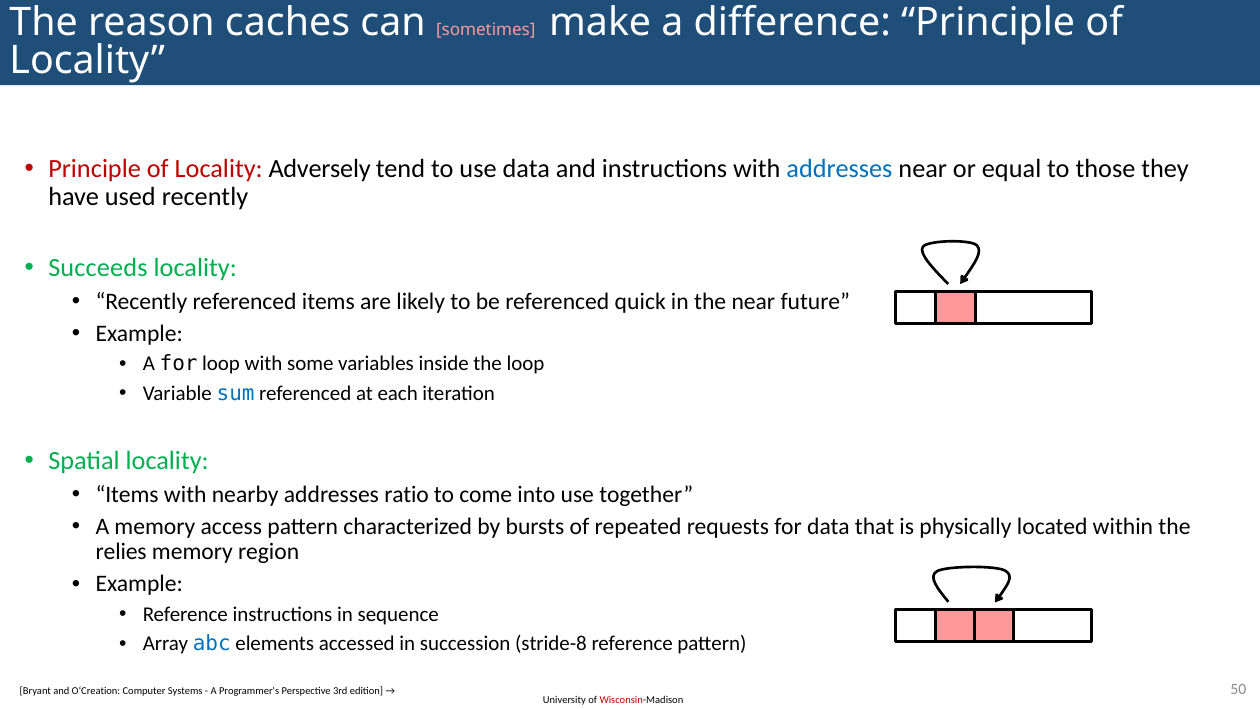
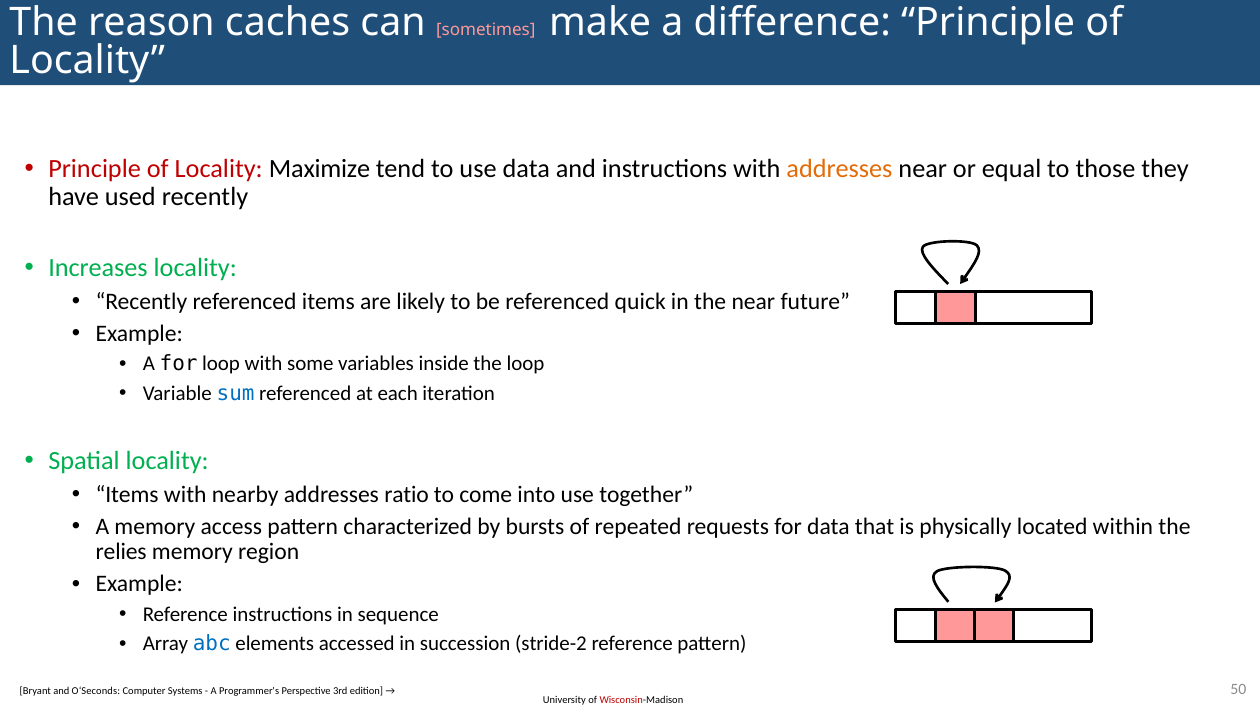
Adversely: Adversely -> Maximize
addresses at (839, 169) colour: blue -> orange
Succeeds: Succeeds -> Increases
stride-8: stride-8 -> stride-2
O‘Creation: O‘Creation -> O‘Seconds
